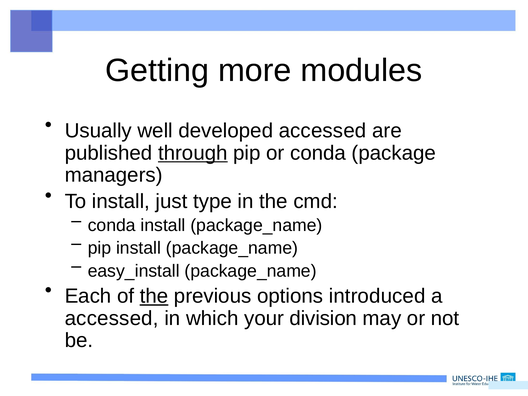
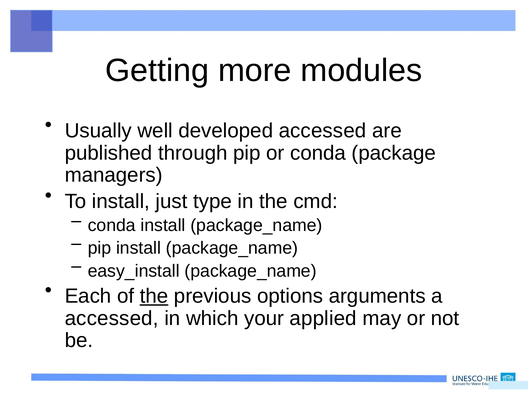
through underline: present -> none
introduced: introduced -> arguments
division: division -> applied
